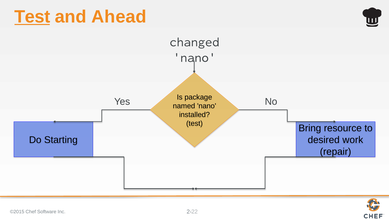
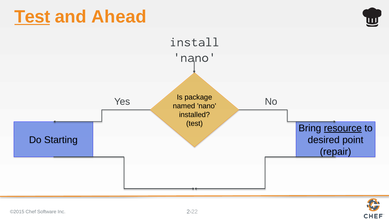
changed: changed -> install
resource underline: none -> present
work: work -> point
